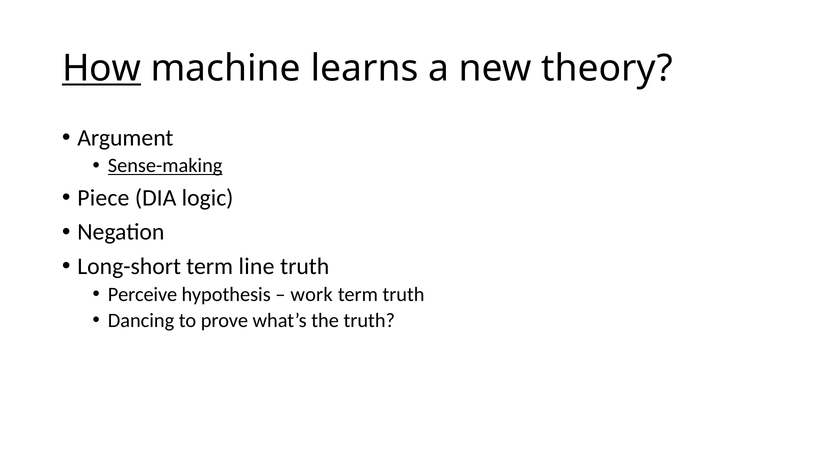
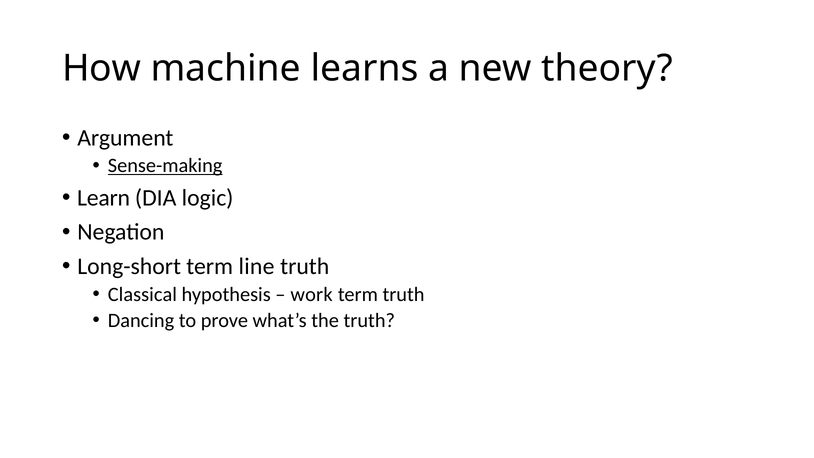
How underline: present -> none
Piece: Piece -> Learn
Perceive: Perceive -> Classical
